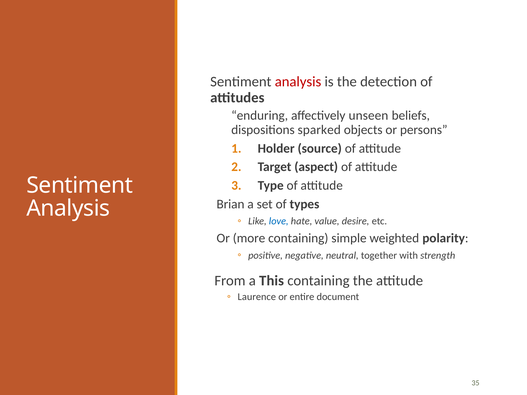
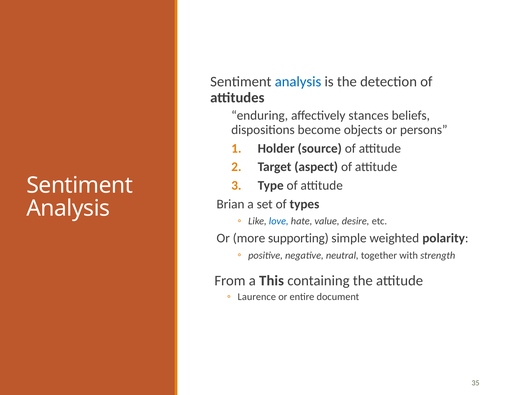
analysis at (298, 82) colour: red -> blue
unseen: unseen -> stances
sparked: sparked -> become
more containing: containing -> supporting
